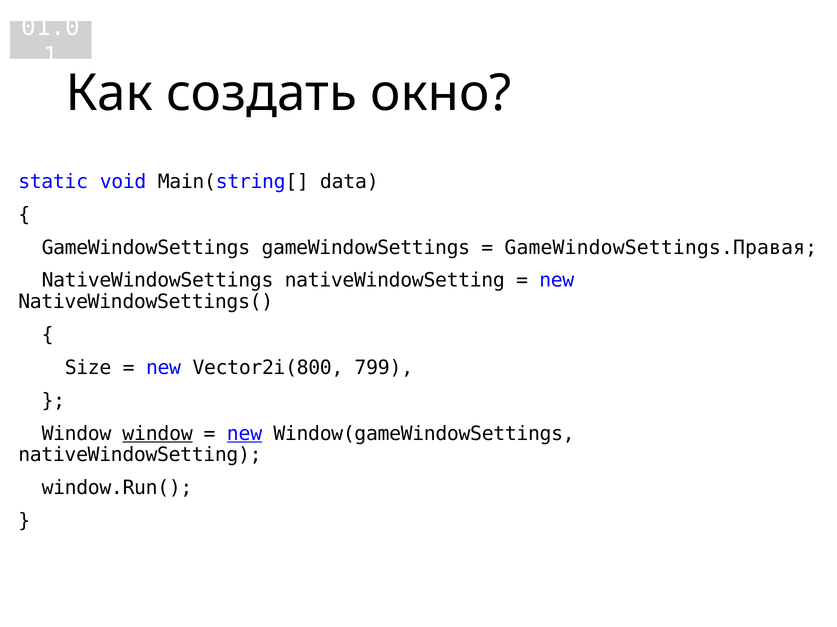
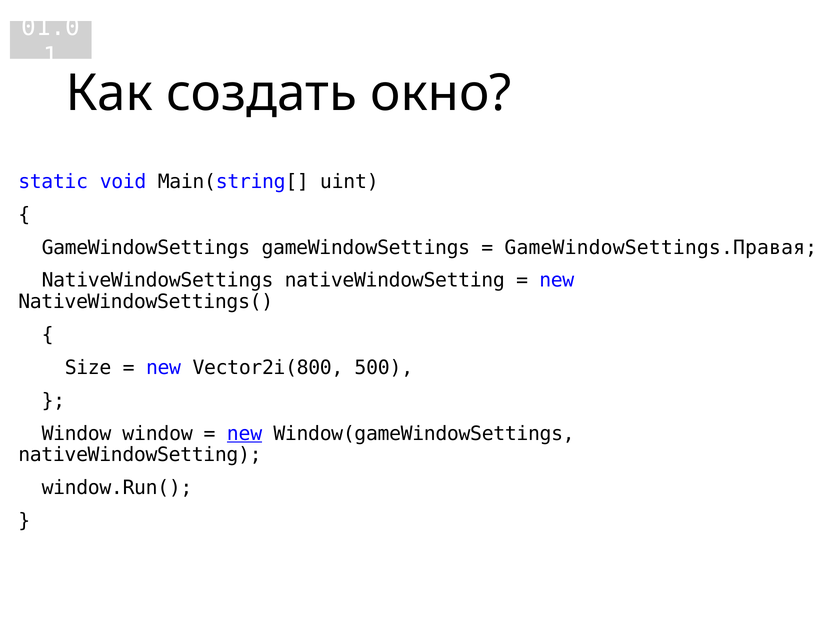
data: data -> uint
799: 799 -> 500
window at (158, 434) underline: present -> none
